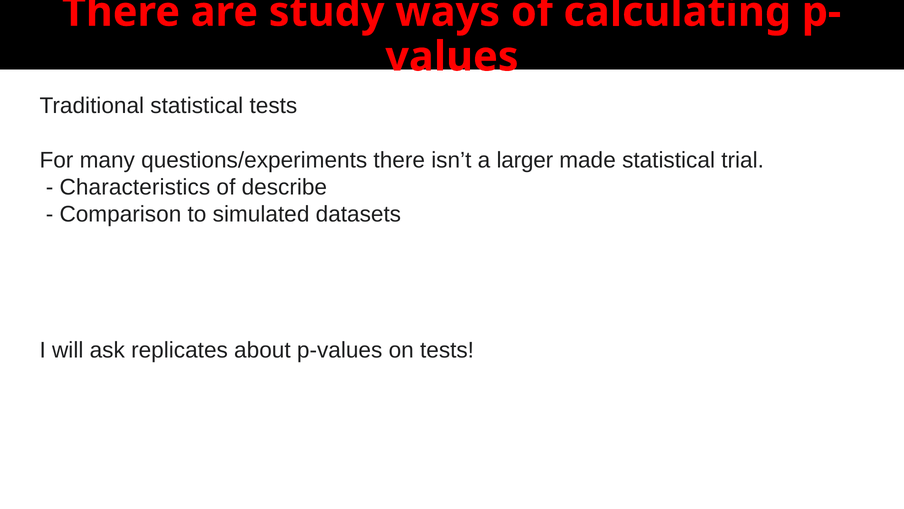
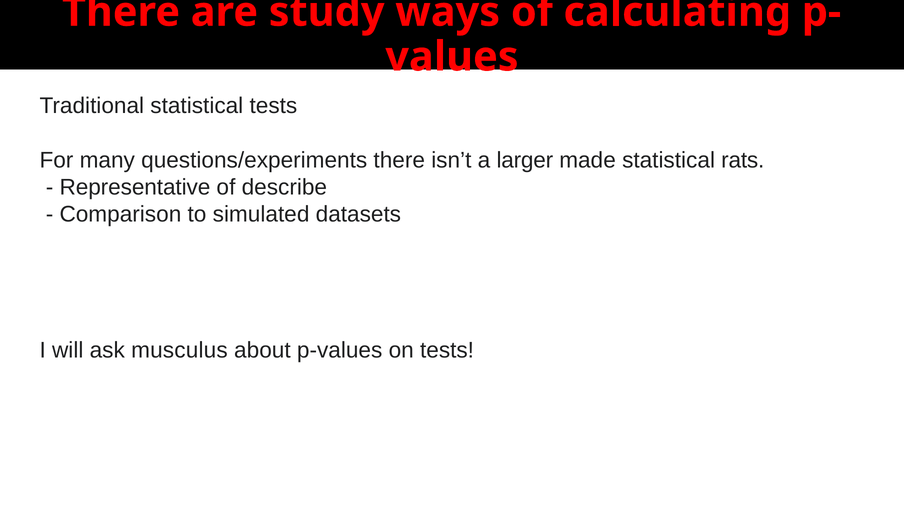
trial: trial -> rats
Characteristics: Characteristics -> Representative
replicates: replicates -> musculus
